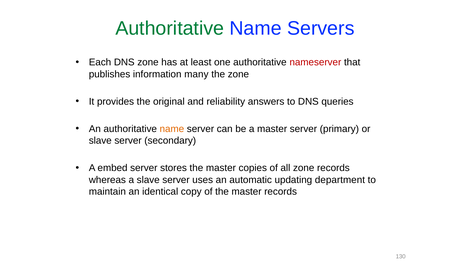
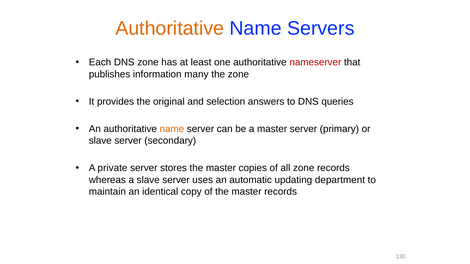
Authoritative at (170, 28) colour: green -> orange
reliability: reliability -> selection
embed: embed -> private
